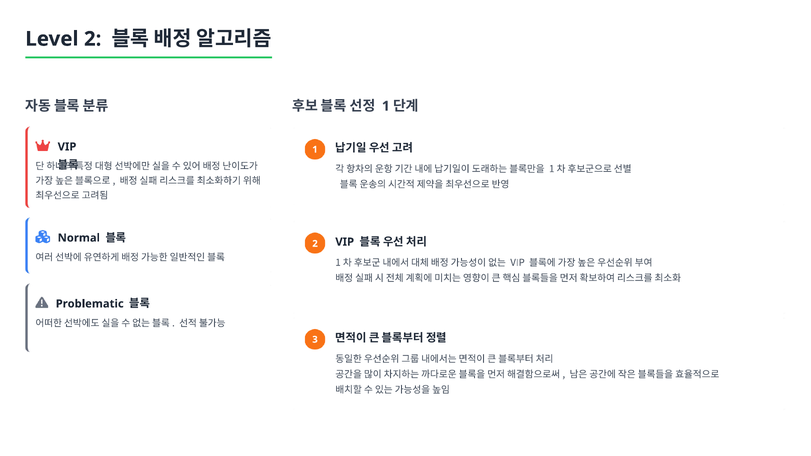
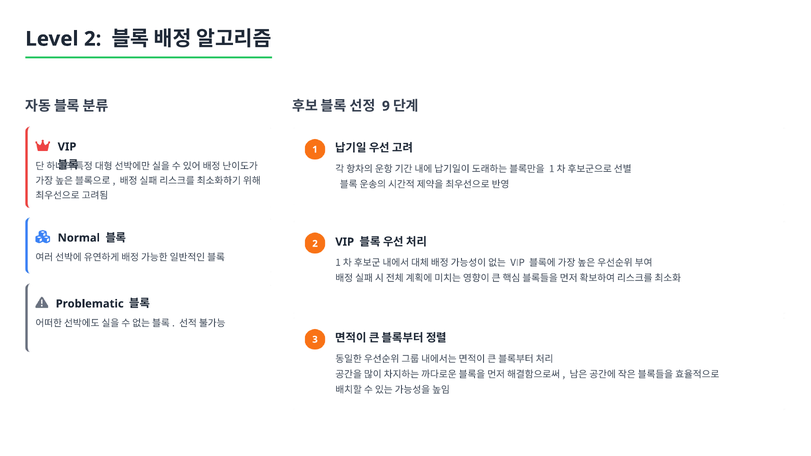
1 at (386, 106): 1 -> 9
